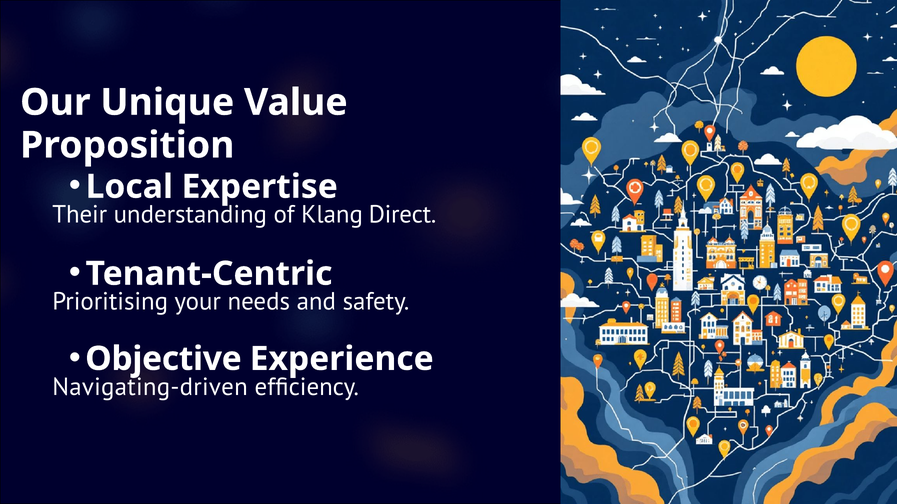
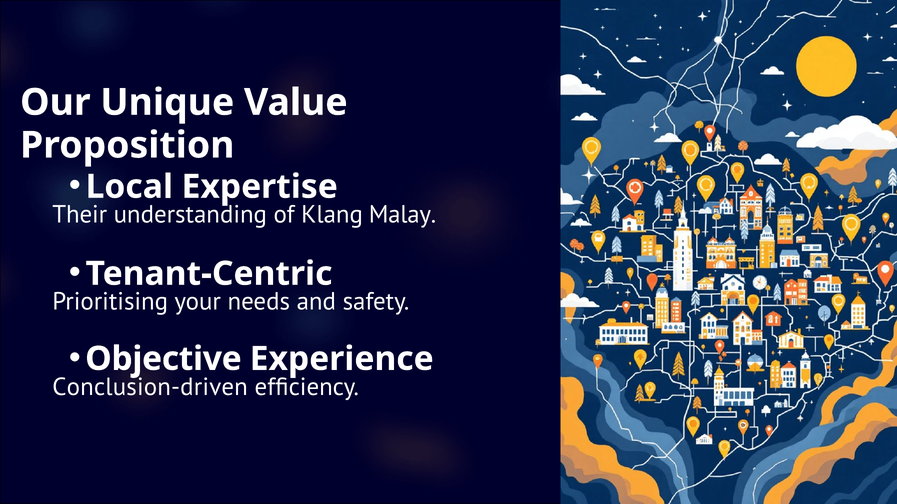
Direct: Direct -> Malay
Navigating-driven: Navigating-driven -> Conclusion-driven
